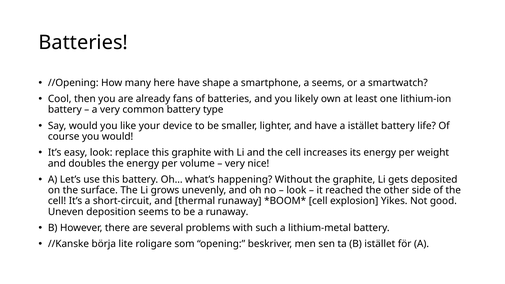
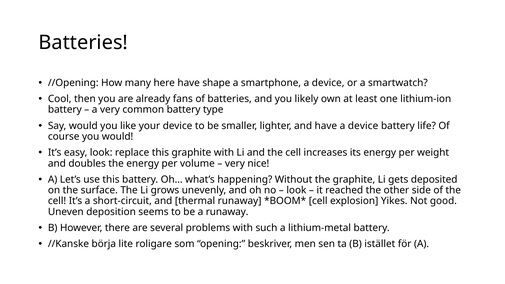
smartphone a seems: seems -> device
have a istället: istället -> device
